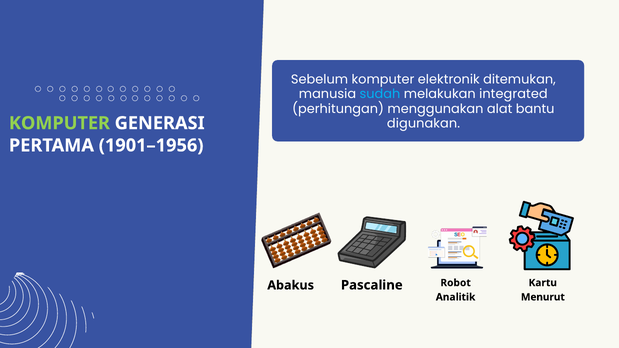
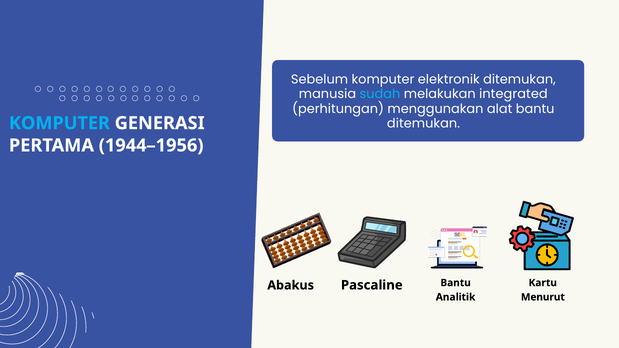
KOMPUTER at (59, 123) colour: light green -> light blue
digunakan at (423, 124): digunakan -> ditemukan
1901–1956: 1901–1956 -> 1944–1956
Pascaline Robot: Robot -> Bantu
